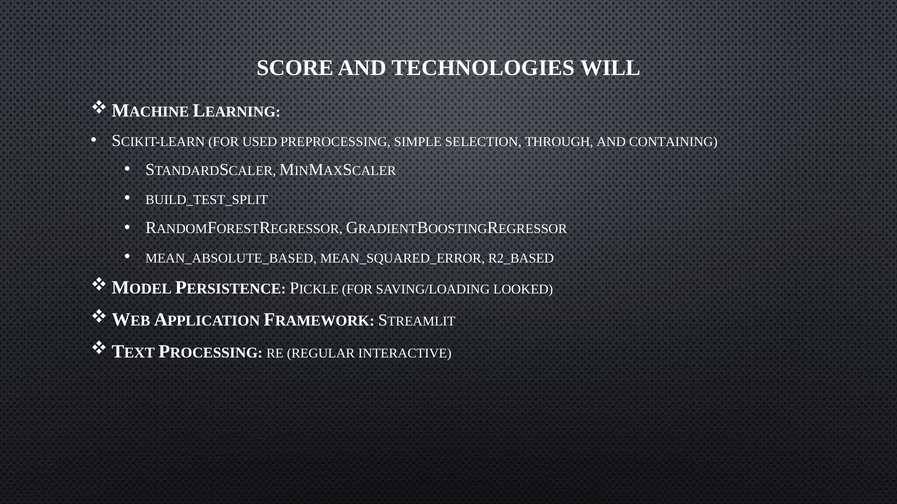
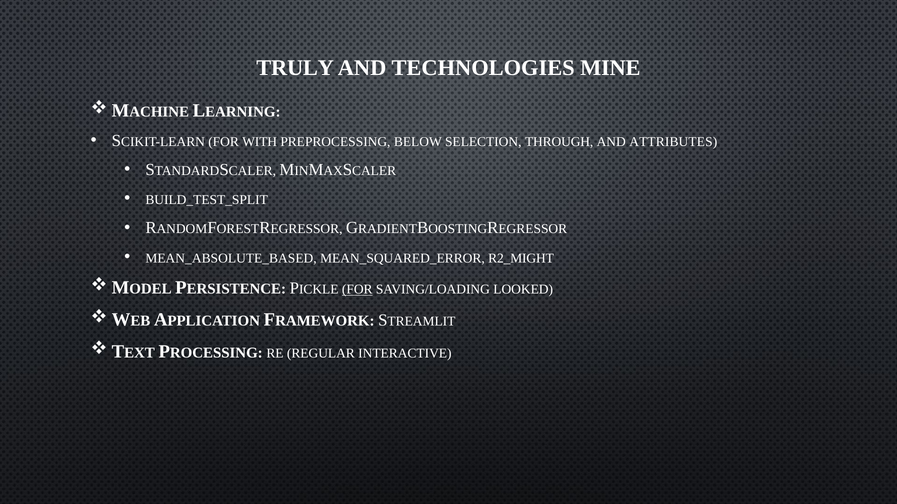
SCORE: SCORE -> TRULY
WILL: WILL -> MINE
USED: USED -> WITH
SIMPLE: SIMPLE -> BELOW
CONTAINING: CONTAINING -> ATTRIBUTES
R2_BASED: R2_BASED -> R2_MIGHT
FOR at (357, 290) underline: none -> present
